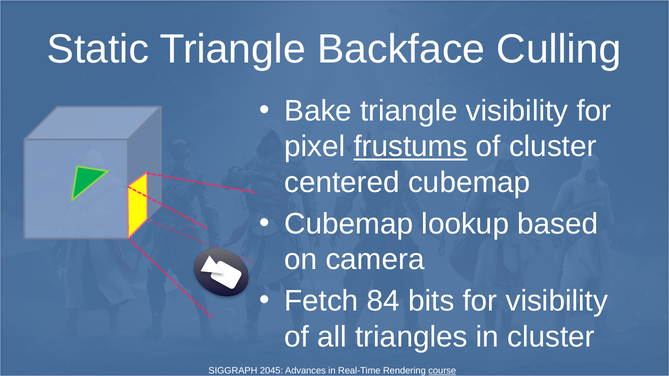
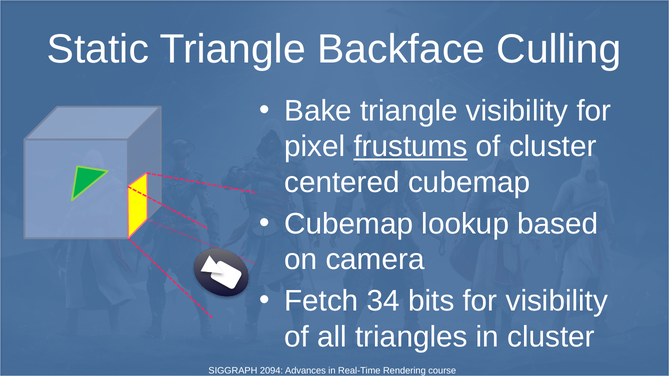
84: 84 -> 34
2045: 2045 -> 2094
course underline: present -> none
